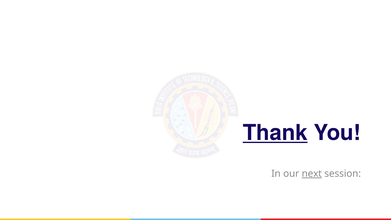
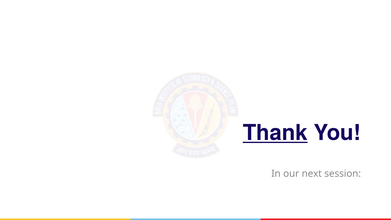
next underline: present -> none
